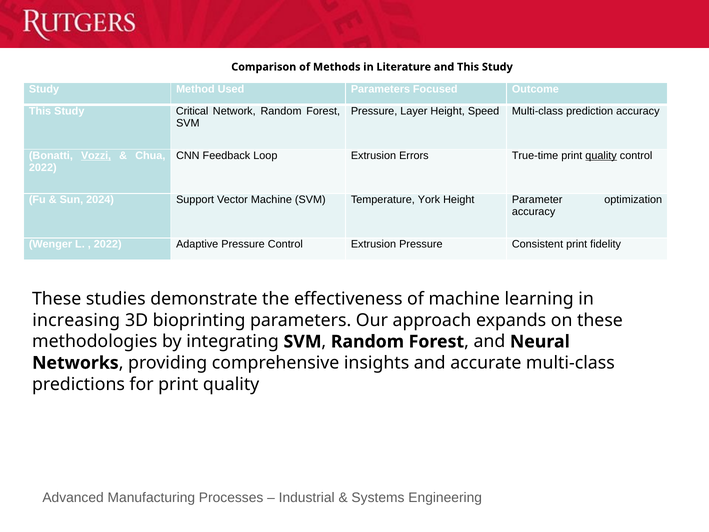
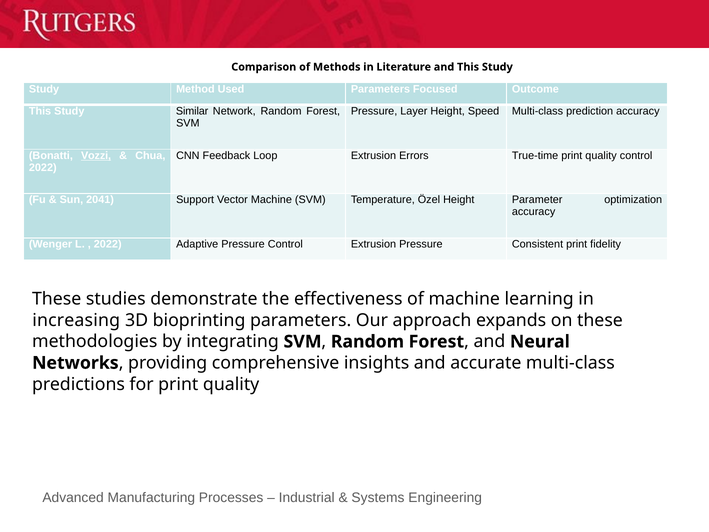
Critical: Critical -> Similar
quality at (601, 155) underline: present -> none
2024: 2024 -> 2041
York: York -> Özel
